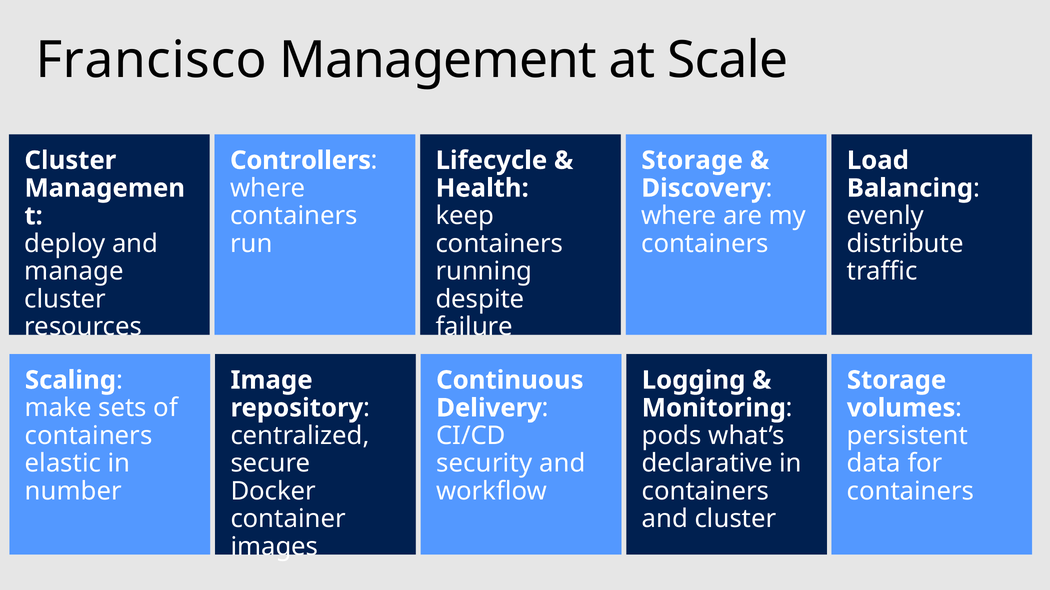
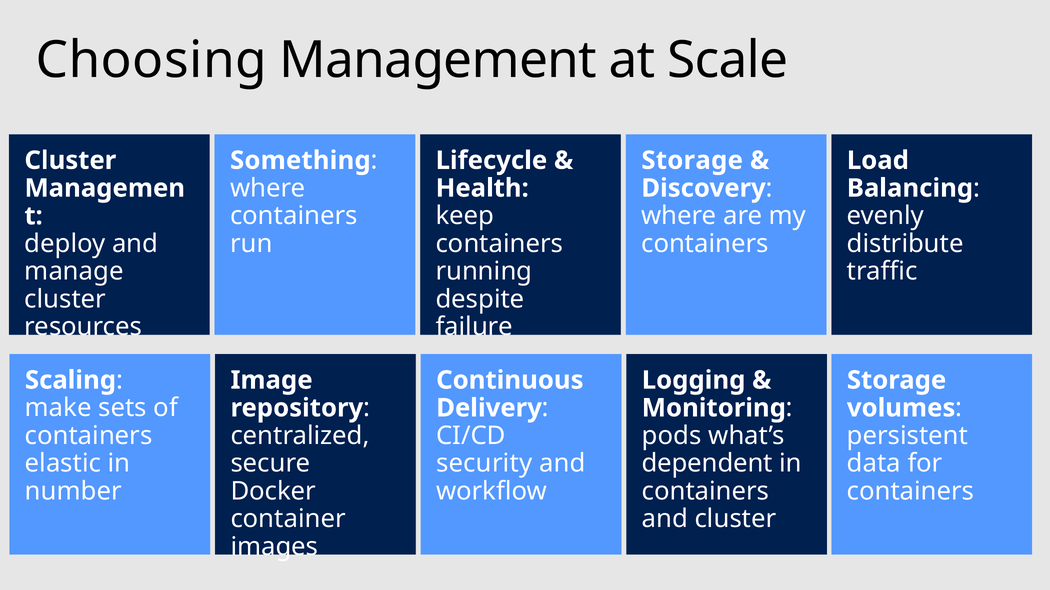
Francisco: Francisco -> Choosing
Controllers: Controllers -> Something
declarative: declarative -> dependent
